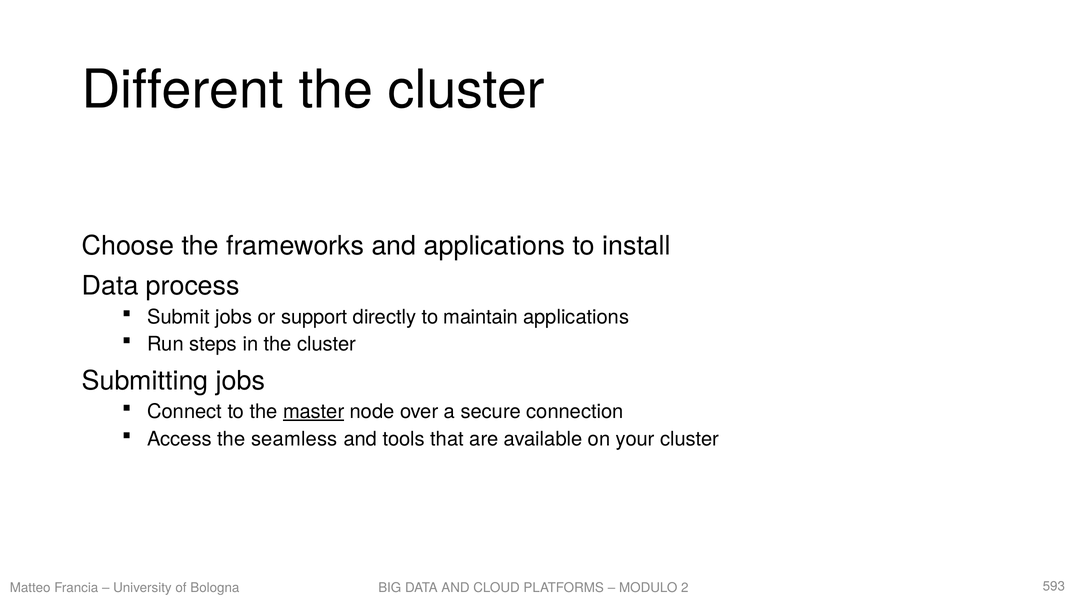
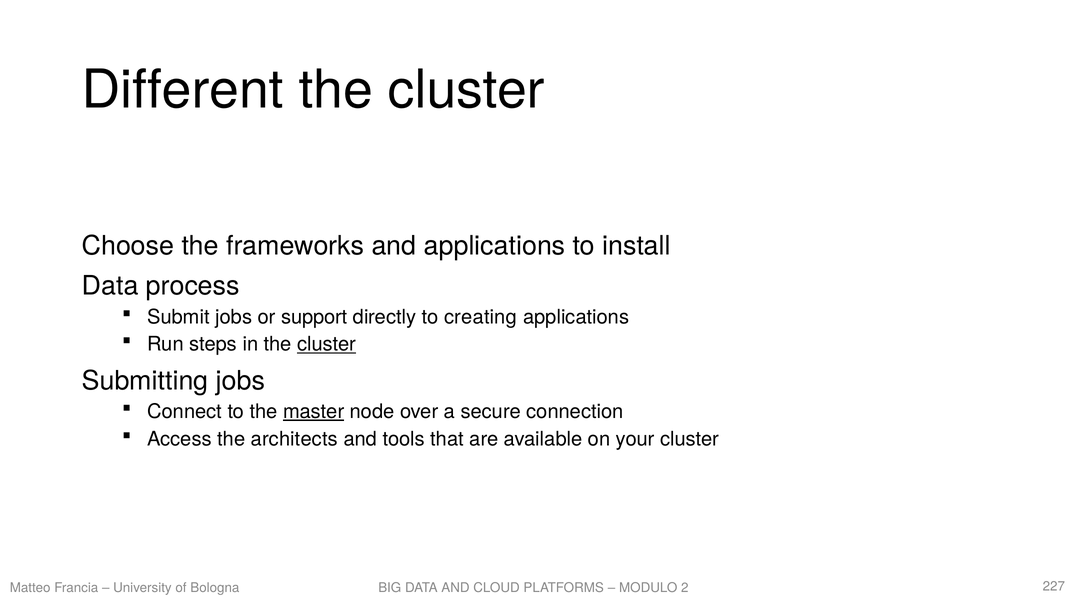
maintain: maintain -> creating
cluster at (327, 345) underline: none -> present
seamless: seamless -> architects
593: 593 -> 227
